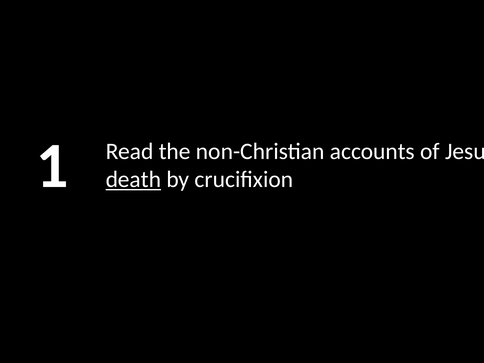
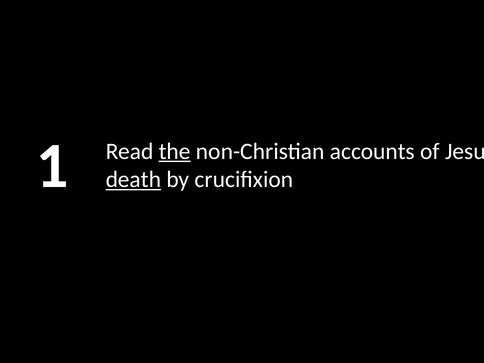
the underline: none -> present
